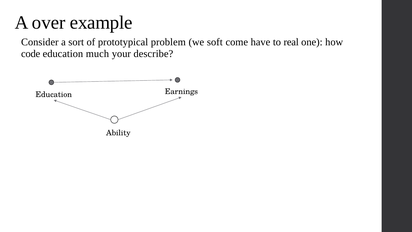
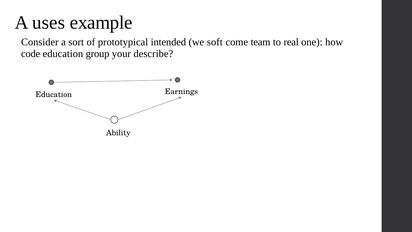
over: over -> uses
problem: problem -> intended
have: have -> team
much: much -> group
